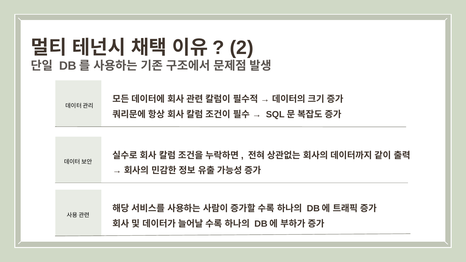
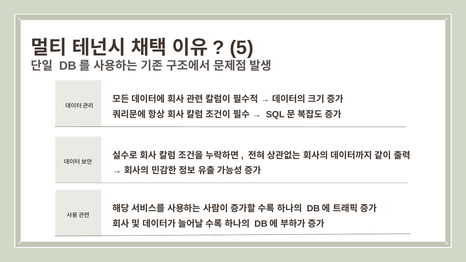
2: 2 -> 5
